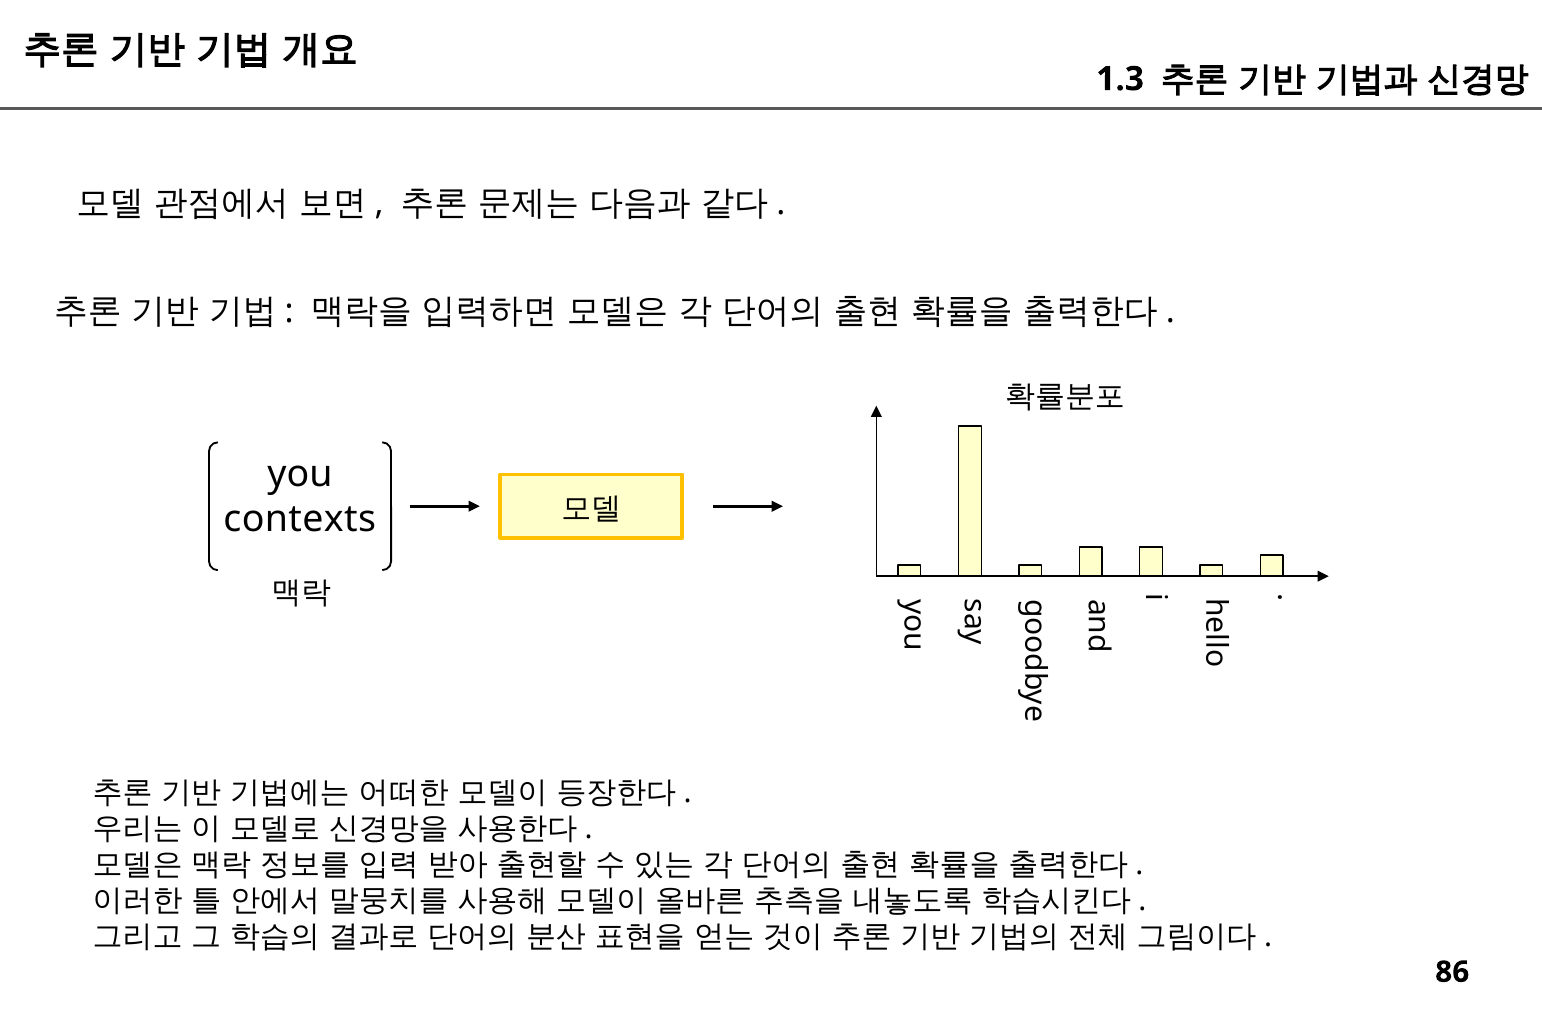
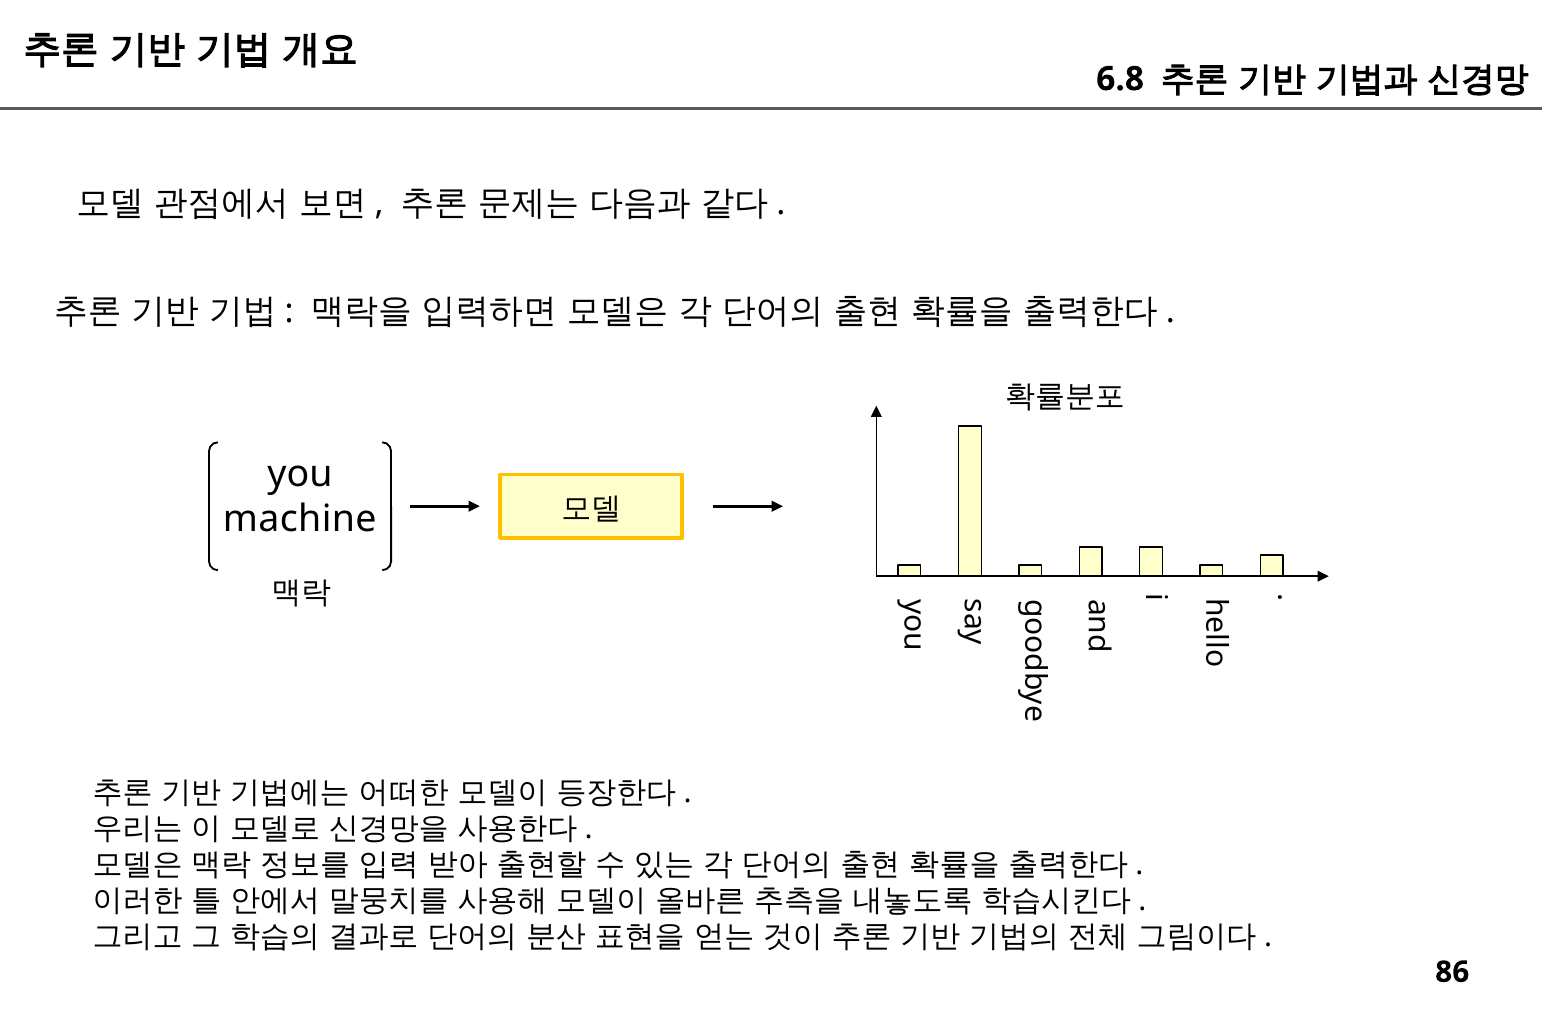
1.3: 1.3 -> 6.8
contexts: contexts -> machine
